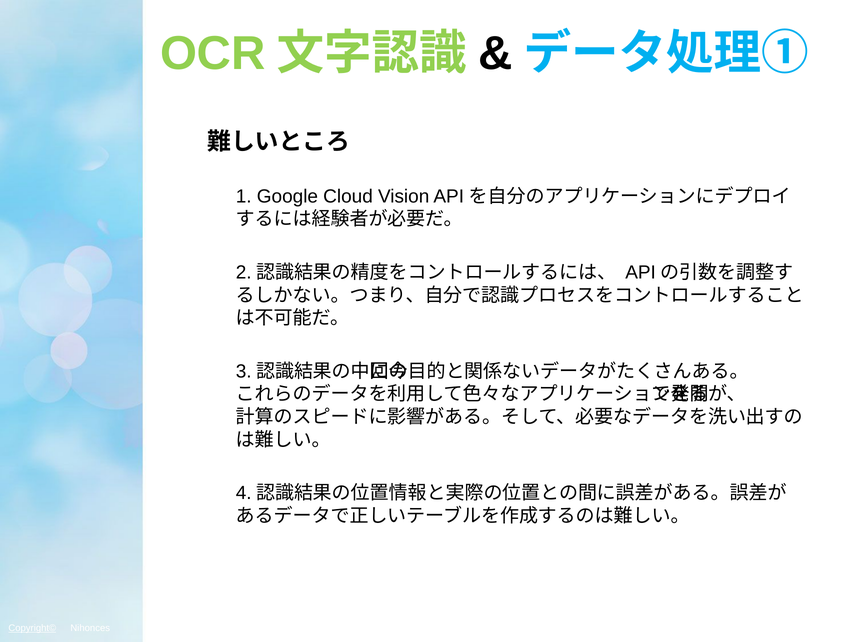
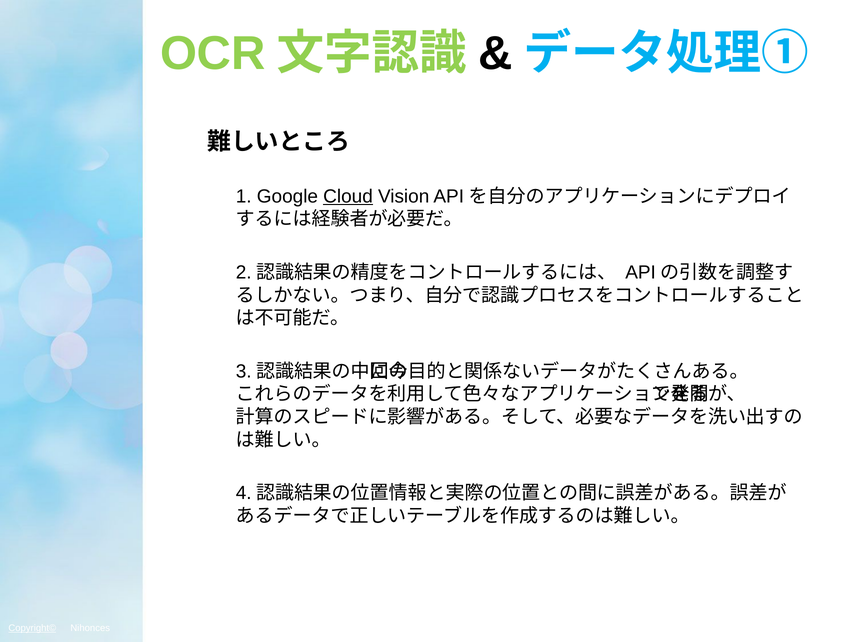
Cloud underline: none -> present
